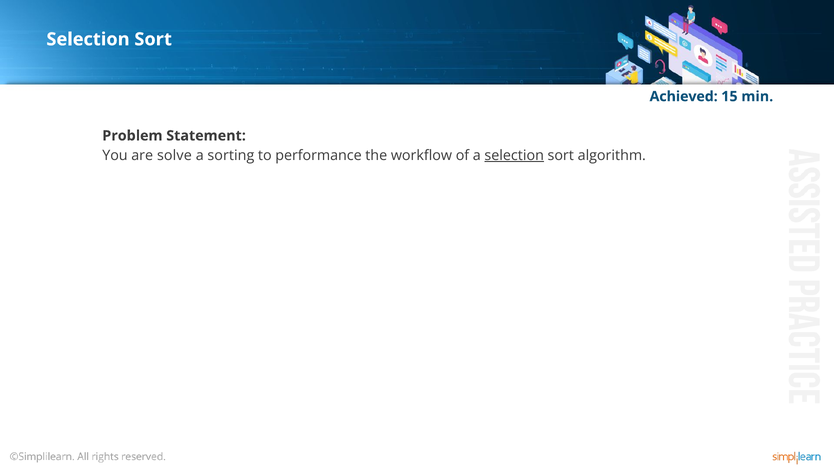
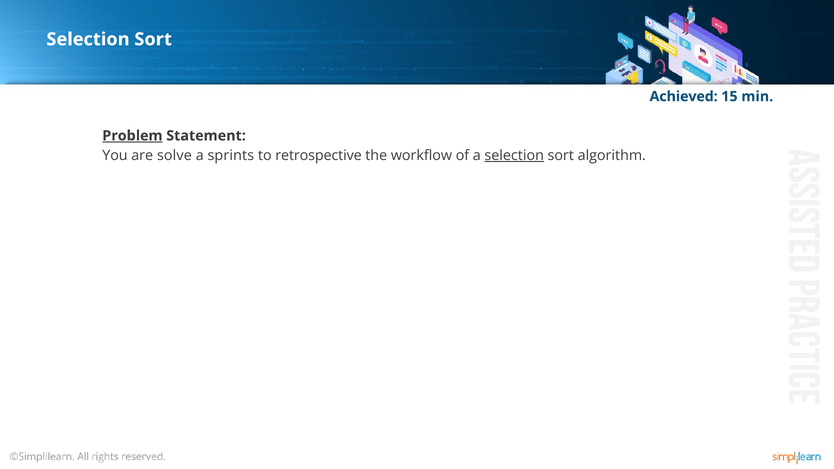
Problem underline: none -> present
sorting: sorting -> sprints
performance: performance -> retrospective
